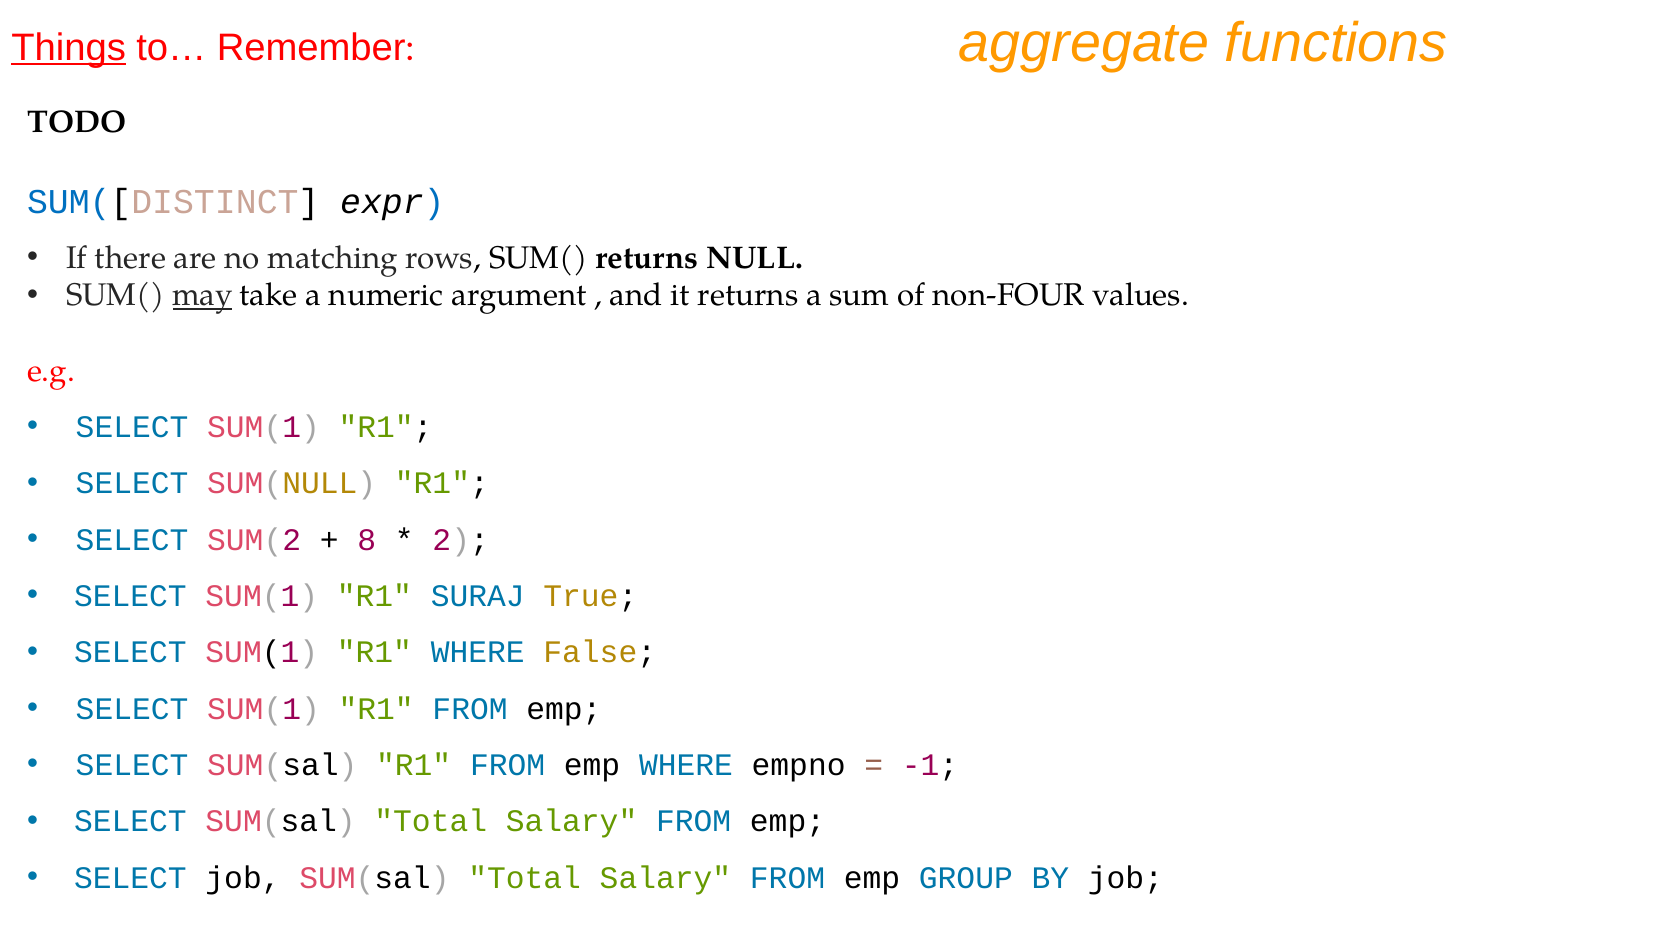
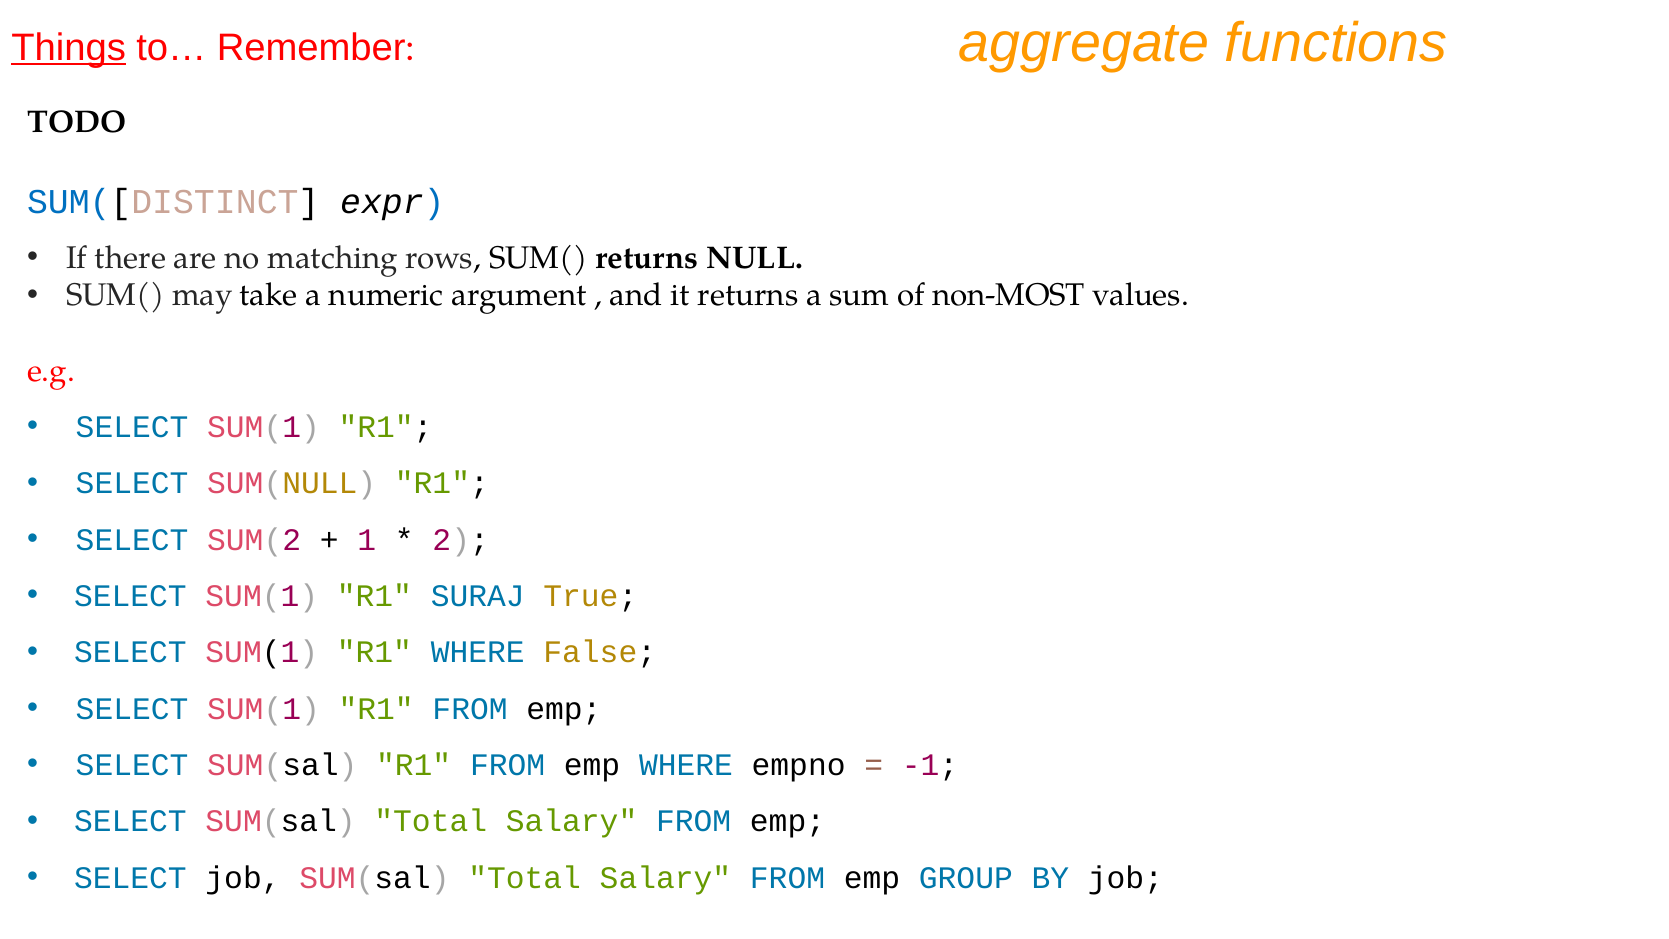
may underline: present -> none
non-FOUR: non-FOUR -> non-MOST
8: 8 -> 1
